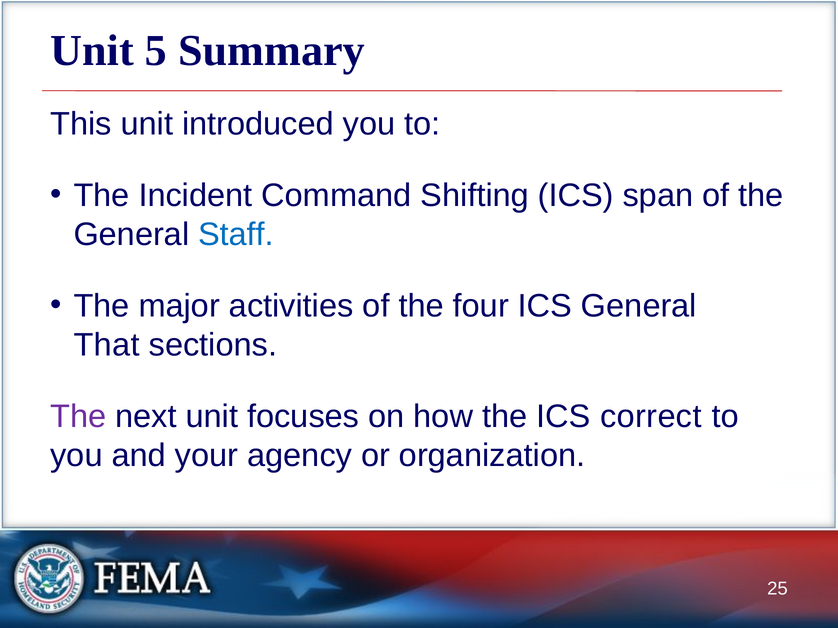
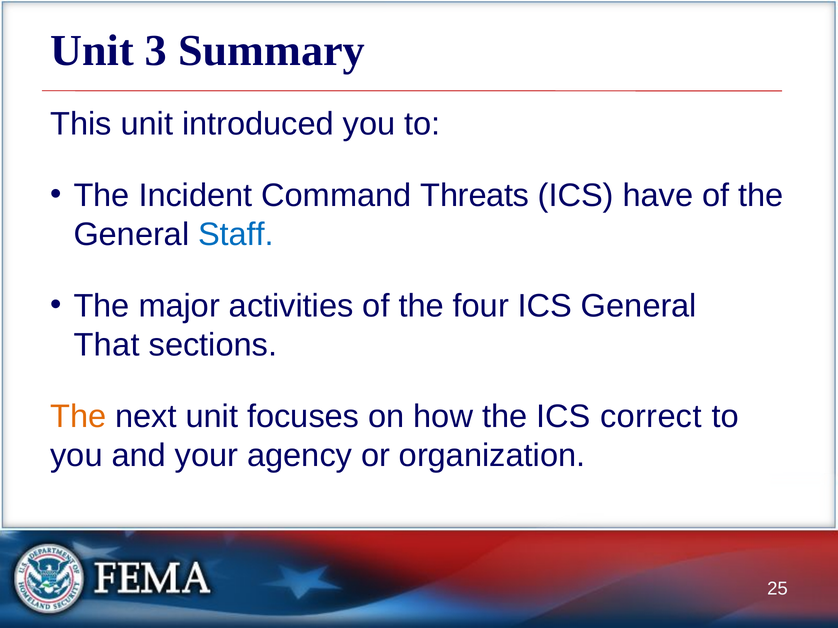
5: 5 -> 3
Shifting: Shifting -> Threats
span: span -> have
The at (78, 417) colour: purple -> orange
